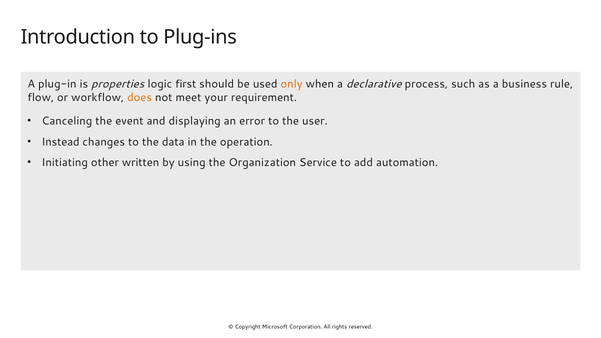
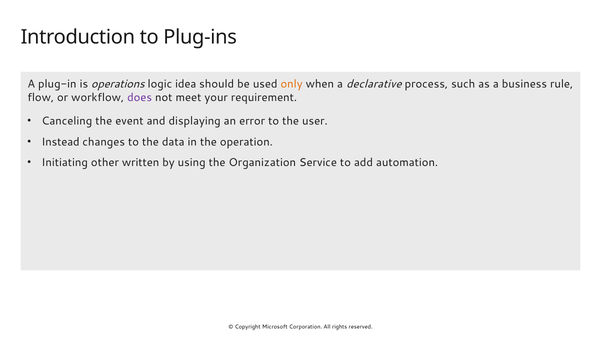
properties: properties -> operations
first: first -> idea
does colour: orange -> purple
